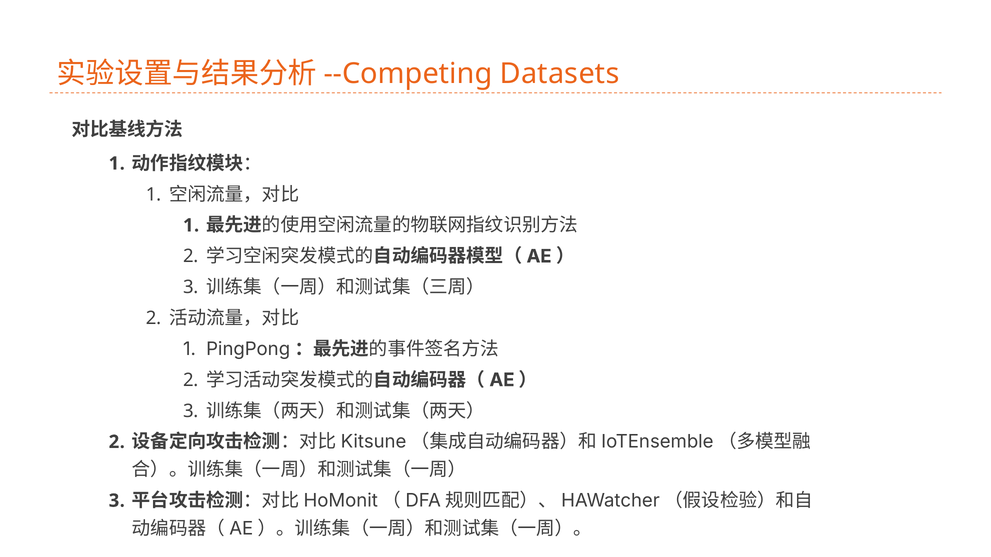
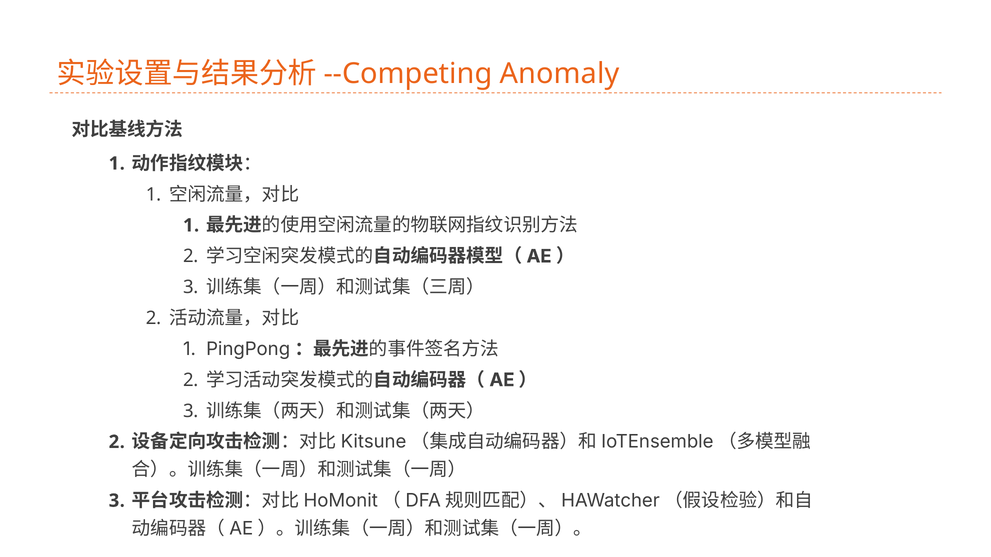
Datasets: Datasets -> Anomaly
